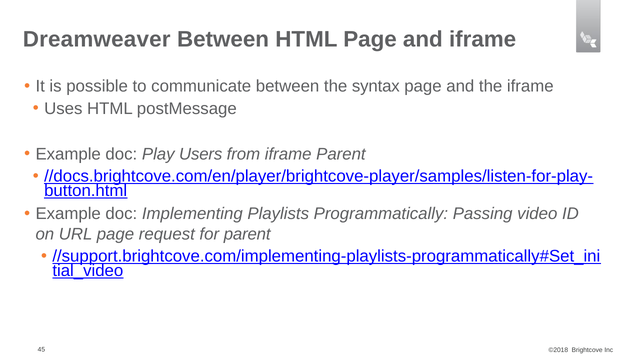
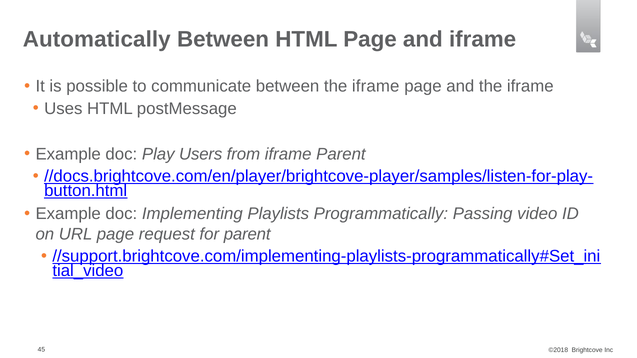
Dreamweaver: Dreamweaver -> Automatically
between the syntax: syntax -> iframe
